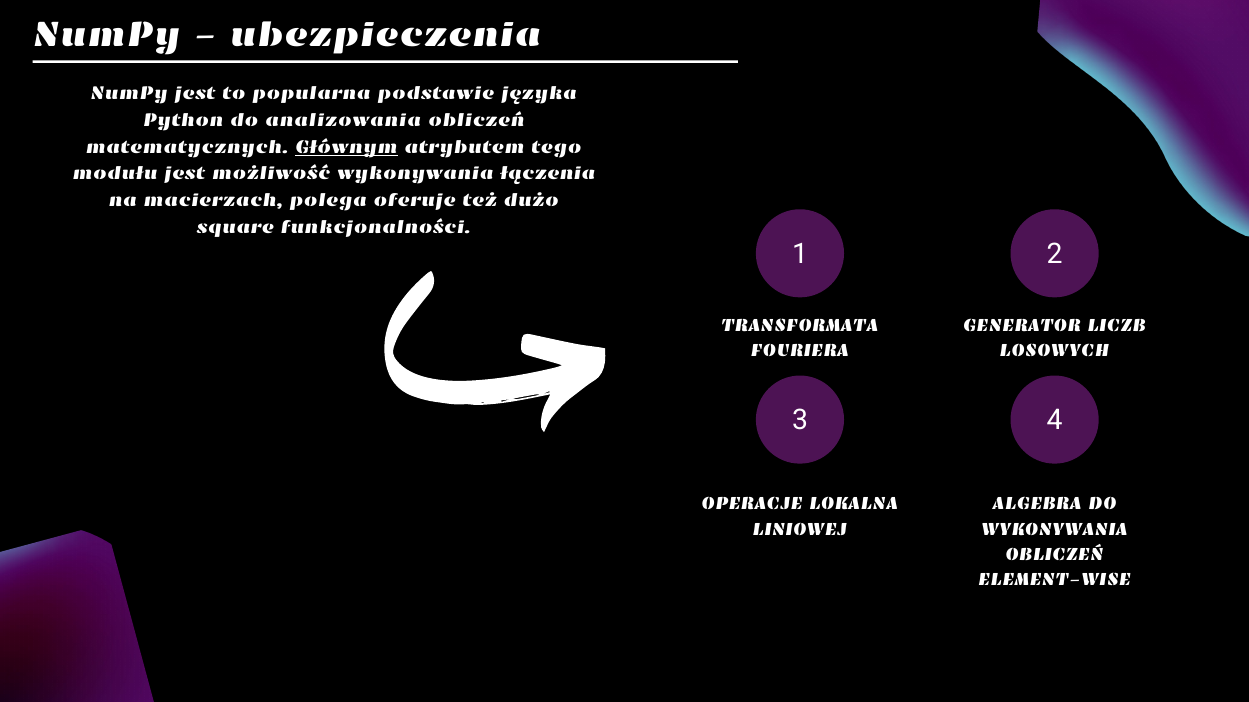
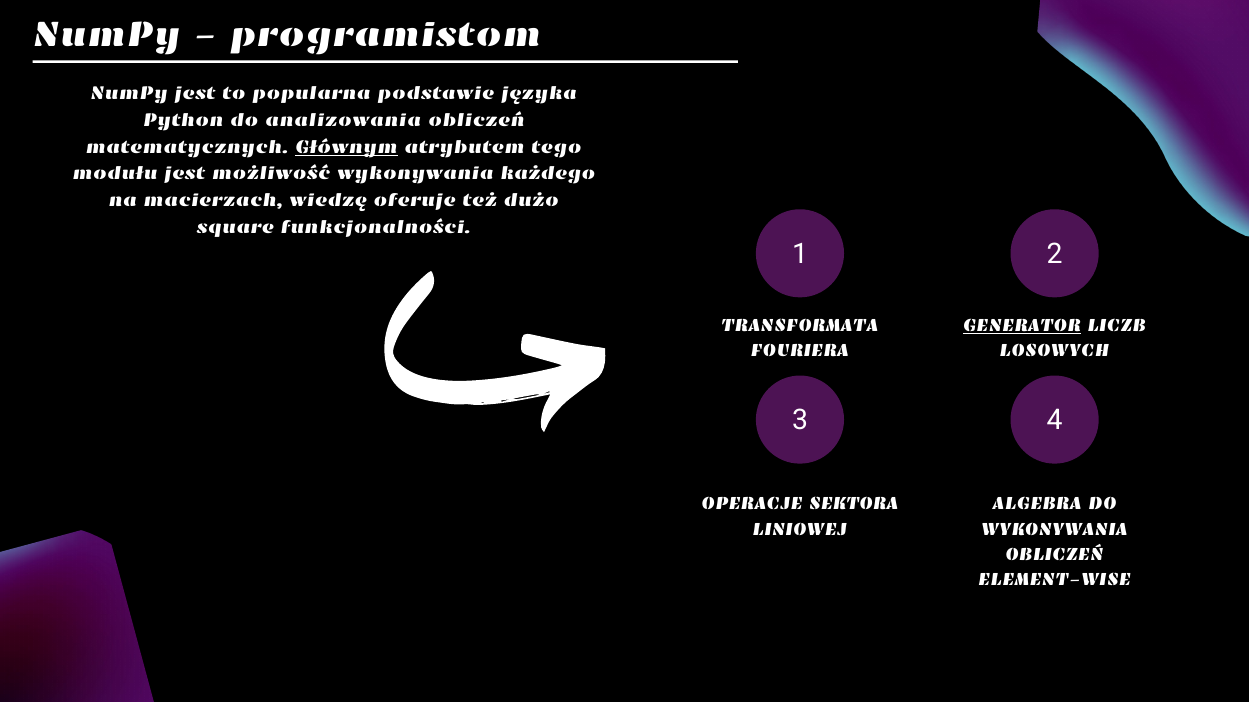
ubezpieczenia: ubezpieczenia -> programistom
łączenia: łączenia -> każdego
polega: polega -> wiedzę
GENERATOR underline: none -> present
LOKALNA: LOKALNA -> SEKTORA
